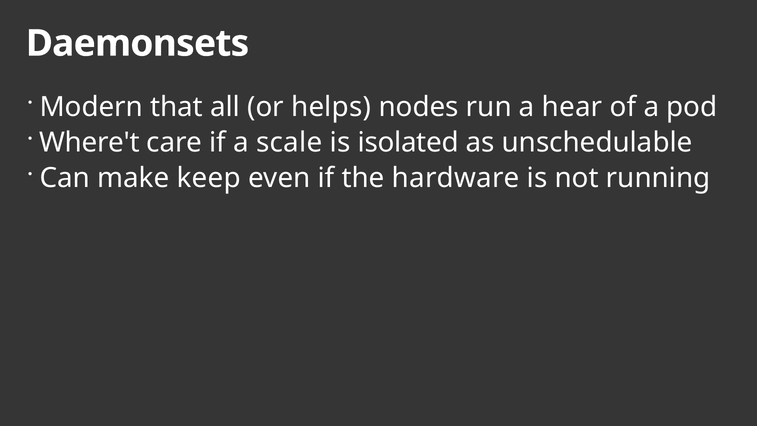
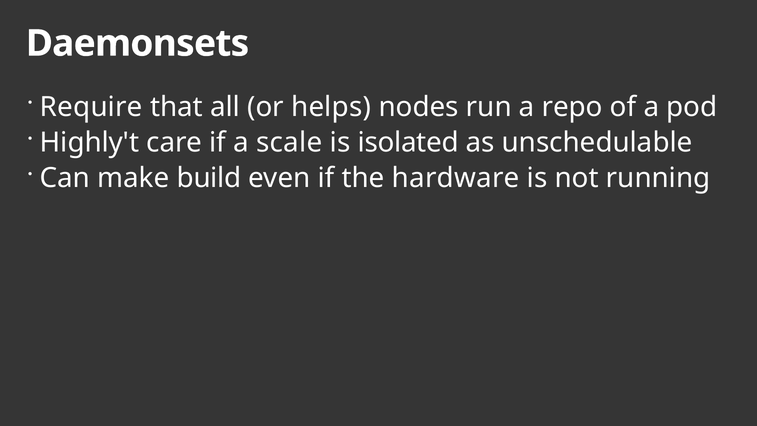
Modern: Modern -> Require
hear: hear -> repo
Where't: Where't -> Highly't
keep: keep -> build
